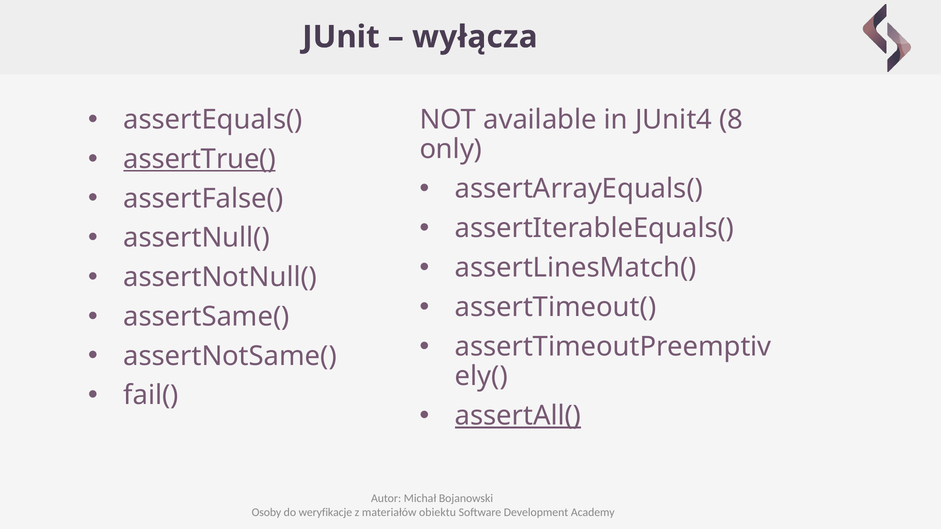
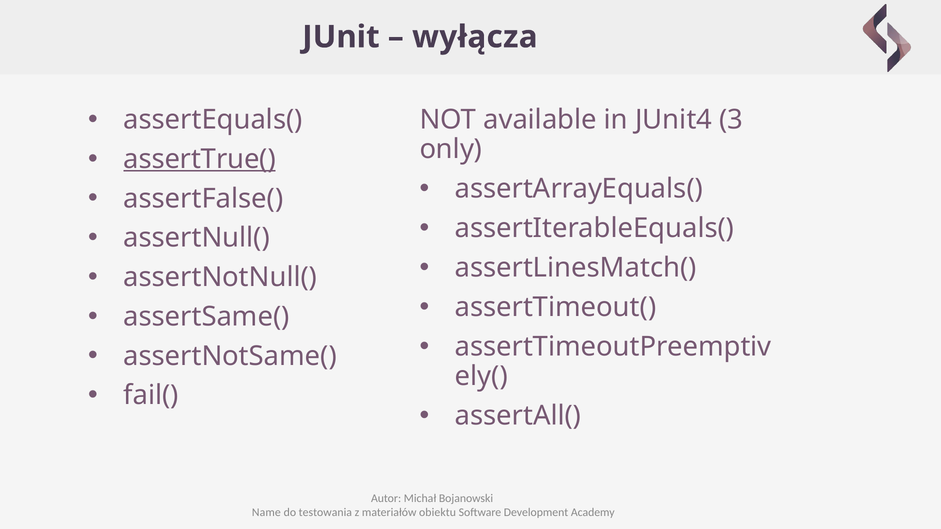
8: 8 -> 3
assertAll( underline: present -> none
Osoby: Osoby -> Name
weryfikacje: weryfikacje -> testowania
